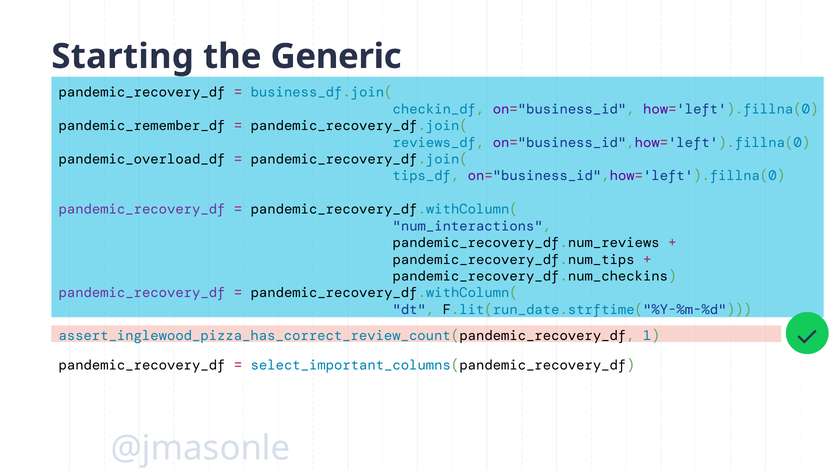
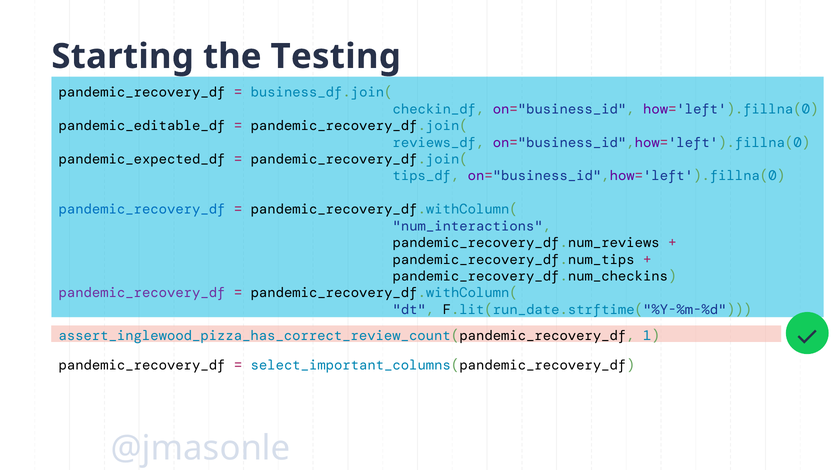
Generic: Generic -> Testing
pandemic_remember_df: pandemic_remember_df -> pandemic_editable_df
pandemic_overload_df: pandemic_overload_df -> pandemic_expected_df
pandemic_recovery_df at (142, 209) colour: purple -> blue
